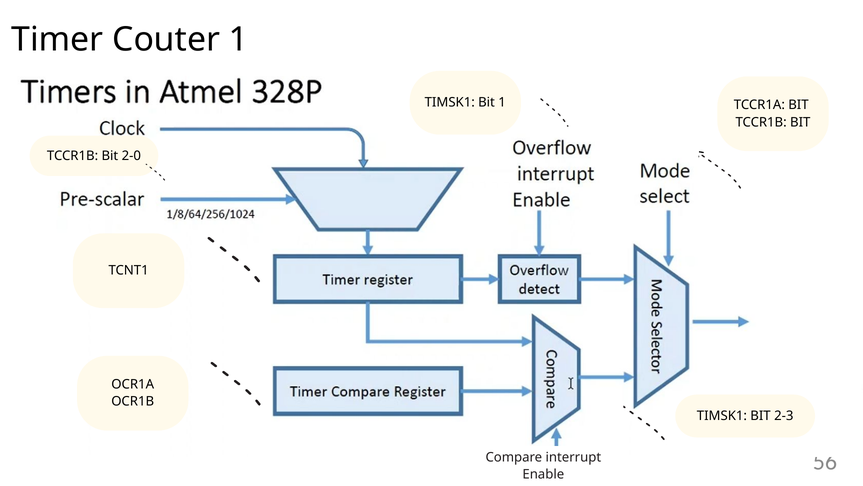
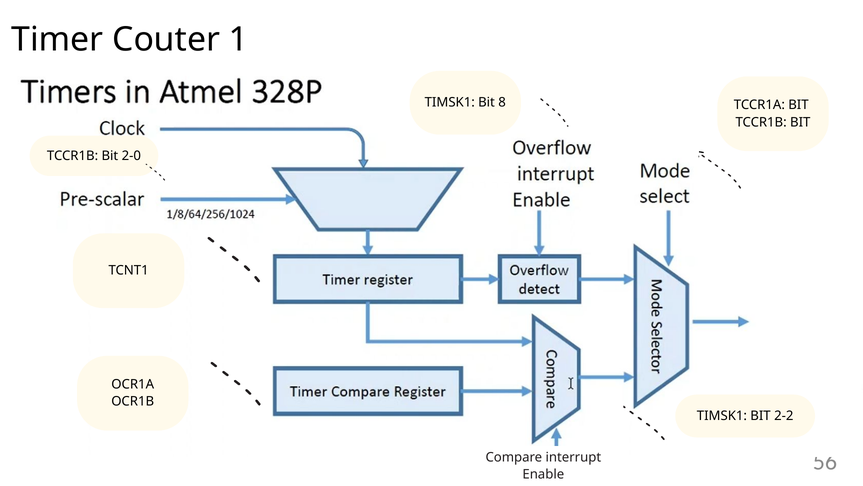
Bit 1: 1 -> 8
2-3: 2-3 -> 2-2
